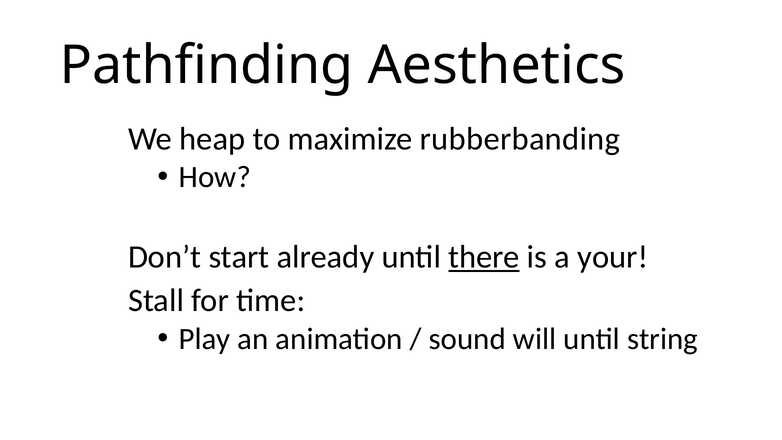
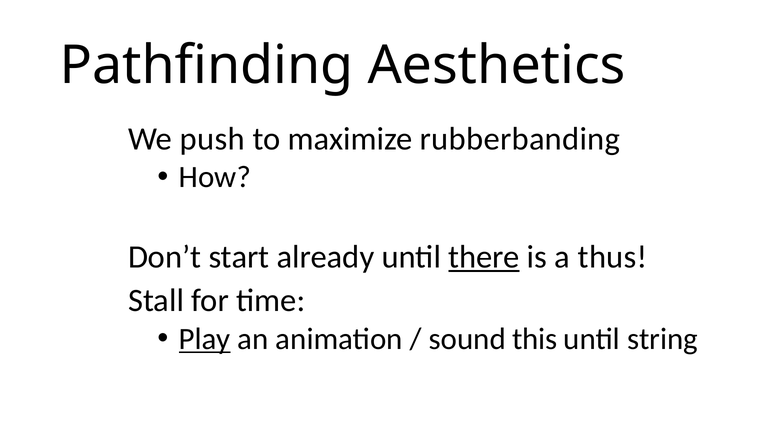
heap: heap -> push
your: your -> thus
Play underline: none -> present
will: will -> this
